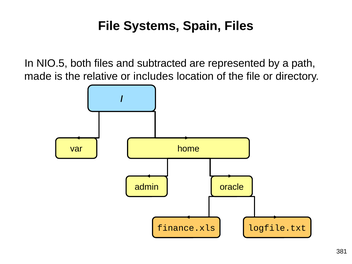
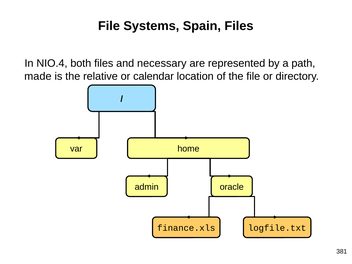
NIO.5: NIO.5 -> NIO.4
subtracted: subtracted -> necessary
includes: includes -> calendar
